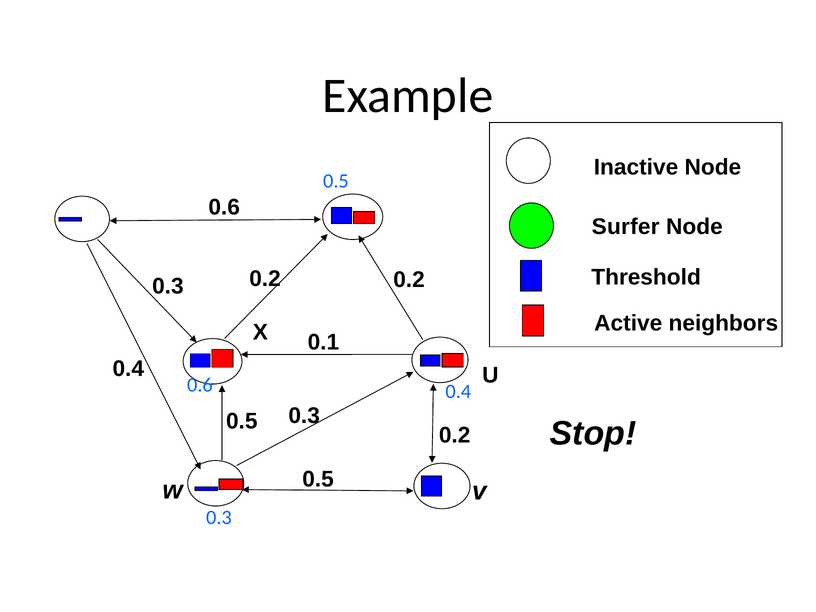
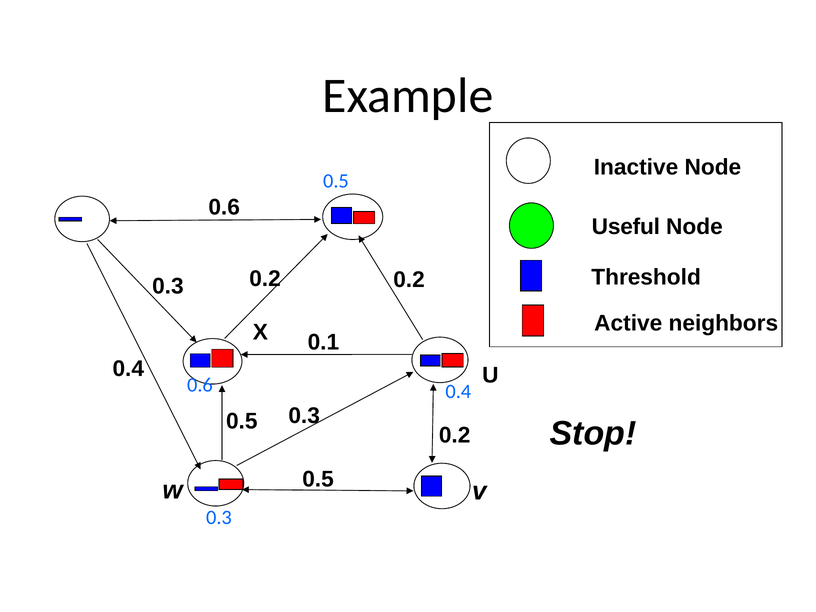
Surfer: Surfer -> Useful
